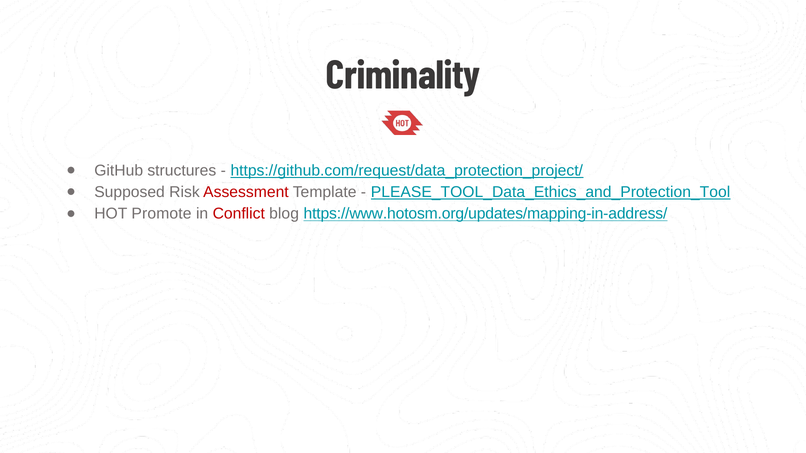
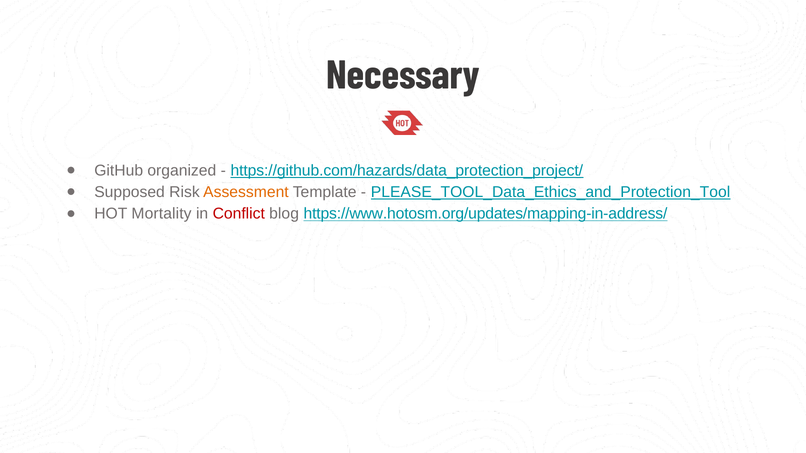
Criminality: Criminality -> Necessary
structures: structures -> organized
https://github.com/request/data_protection_project/: https://github.com/request/data_protection_project/ -> https://github.com/hazards/data_protection_project/
Assessment colour: red -> orange
Promote: Promote -> Mortality
